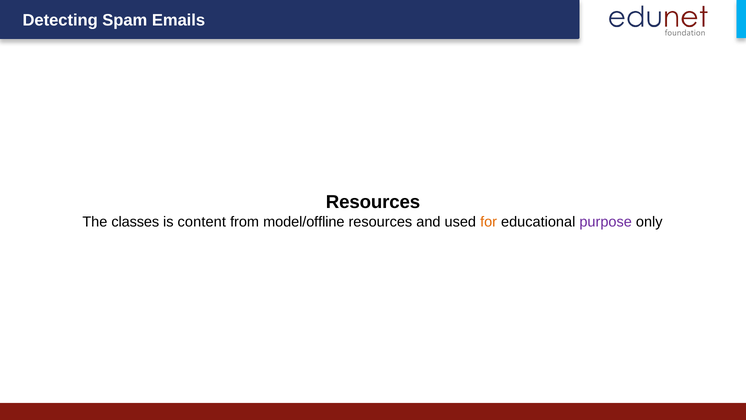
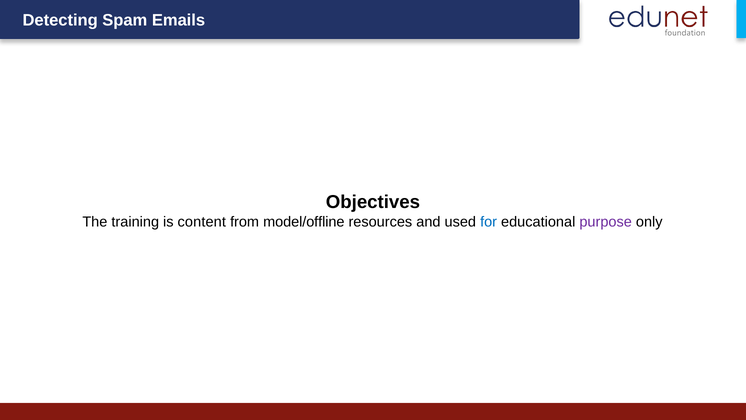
Resources at (373, 202): Resources -> Objectives
classes: classes -> training
for colour: orange -> blue
